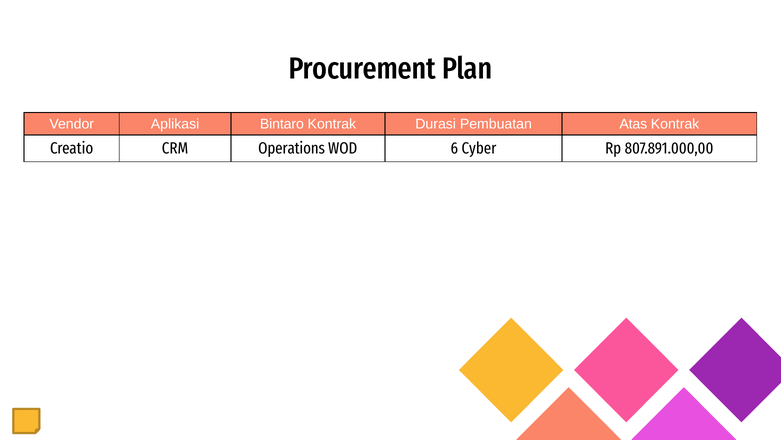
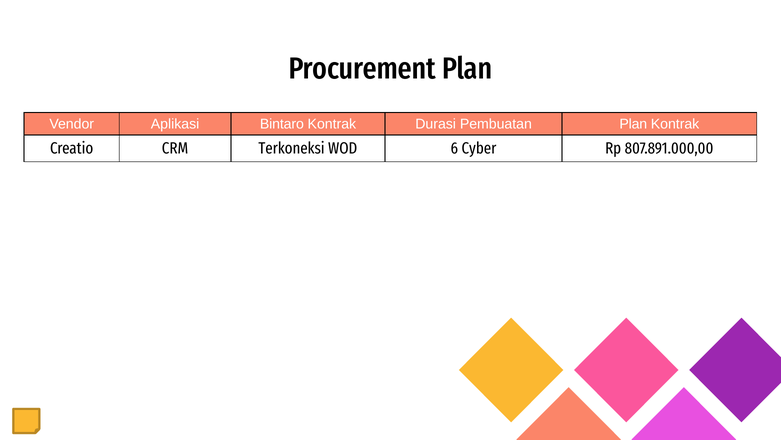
Pembuatan Atas: Atas -> Plan
Operations: Operations -> Terkoneksi
